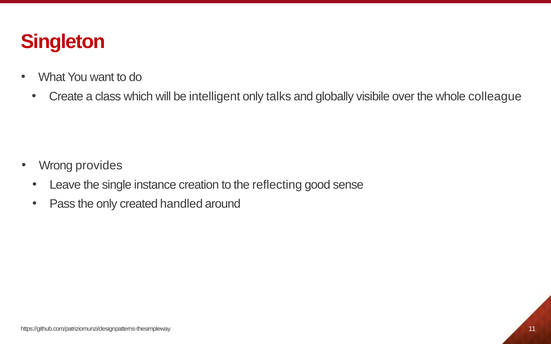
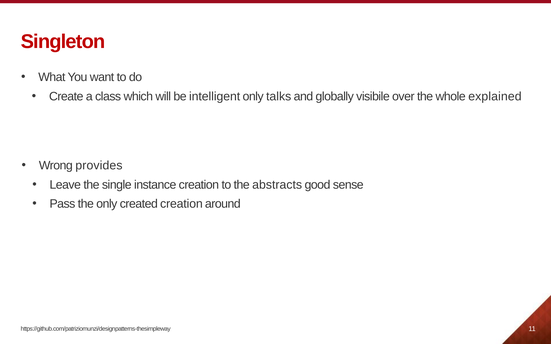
colleague: colleague -> explained
reflecting: reflecting -> abstracts
created handled: handled -> creation
